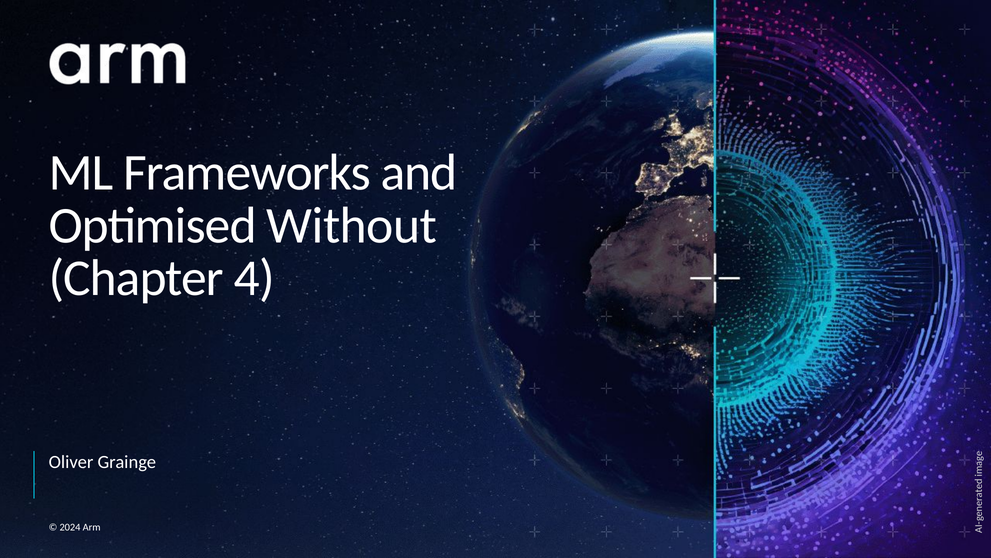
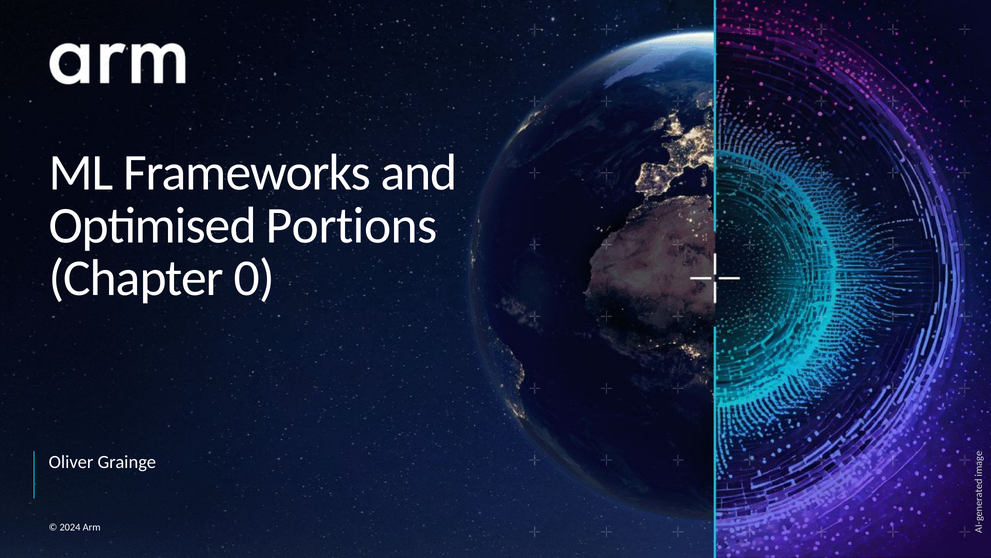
Without: Without -> Portions
4: 4 -> 0
